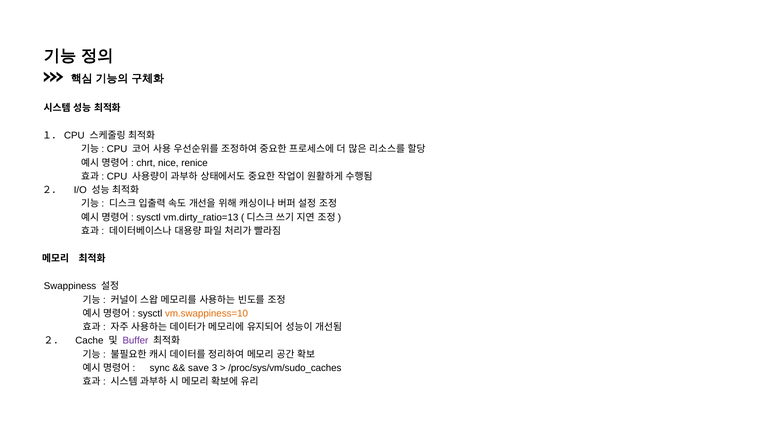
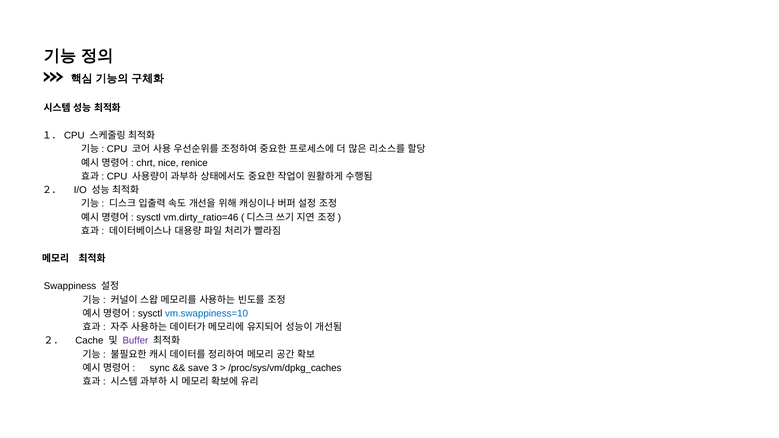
vm.dirty_ratio=13: vm.dirty_ratio=13 -> vm.dirty_ratio=46
vm.swappiness=10 colour: orange -> blue
/proc/sys/vm/sudo_caches: /proc/sys/vm/sudo_caches -> /proc/sys/vm/dpkg_caches
